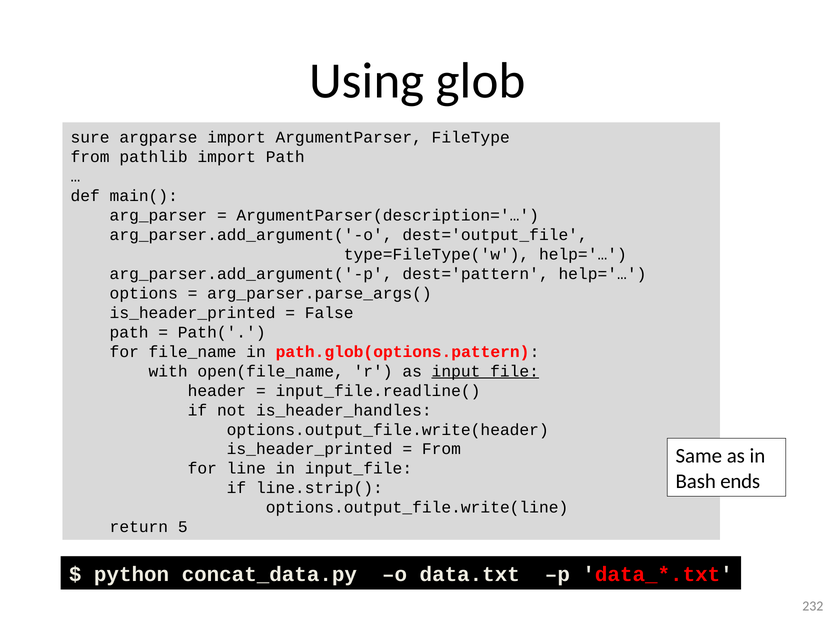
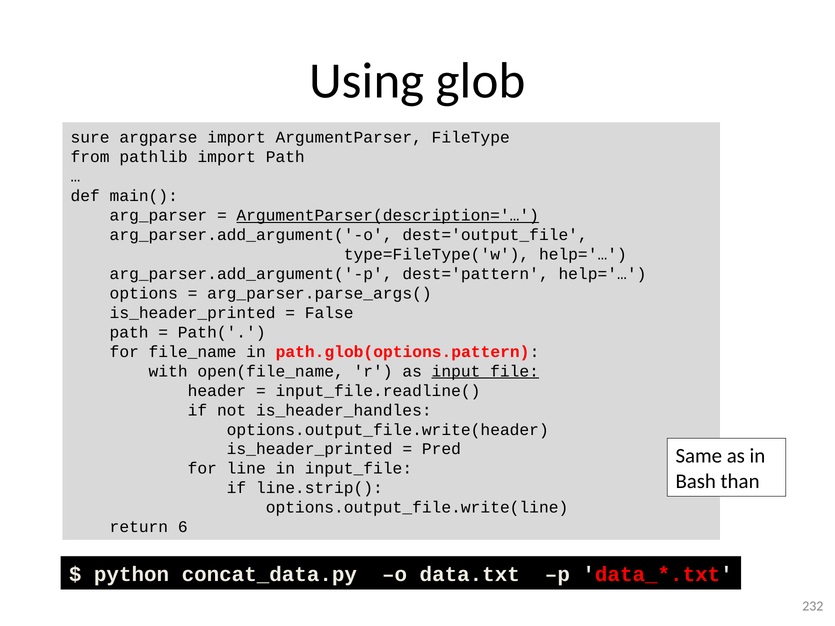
ArgumentParser(description='… underline: none -> present
From at (441, 449): From -> Pred
ends: ends -> than
5: 5 -> 6
